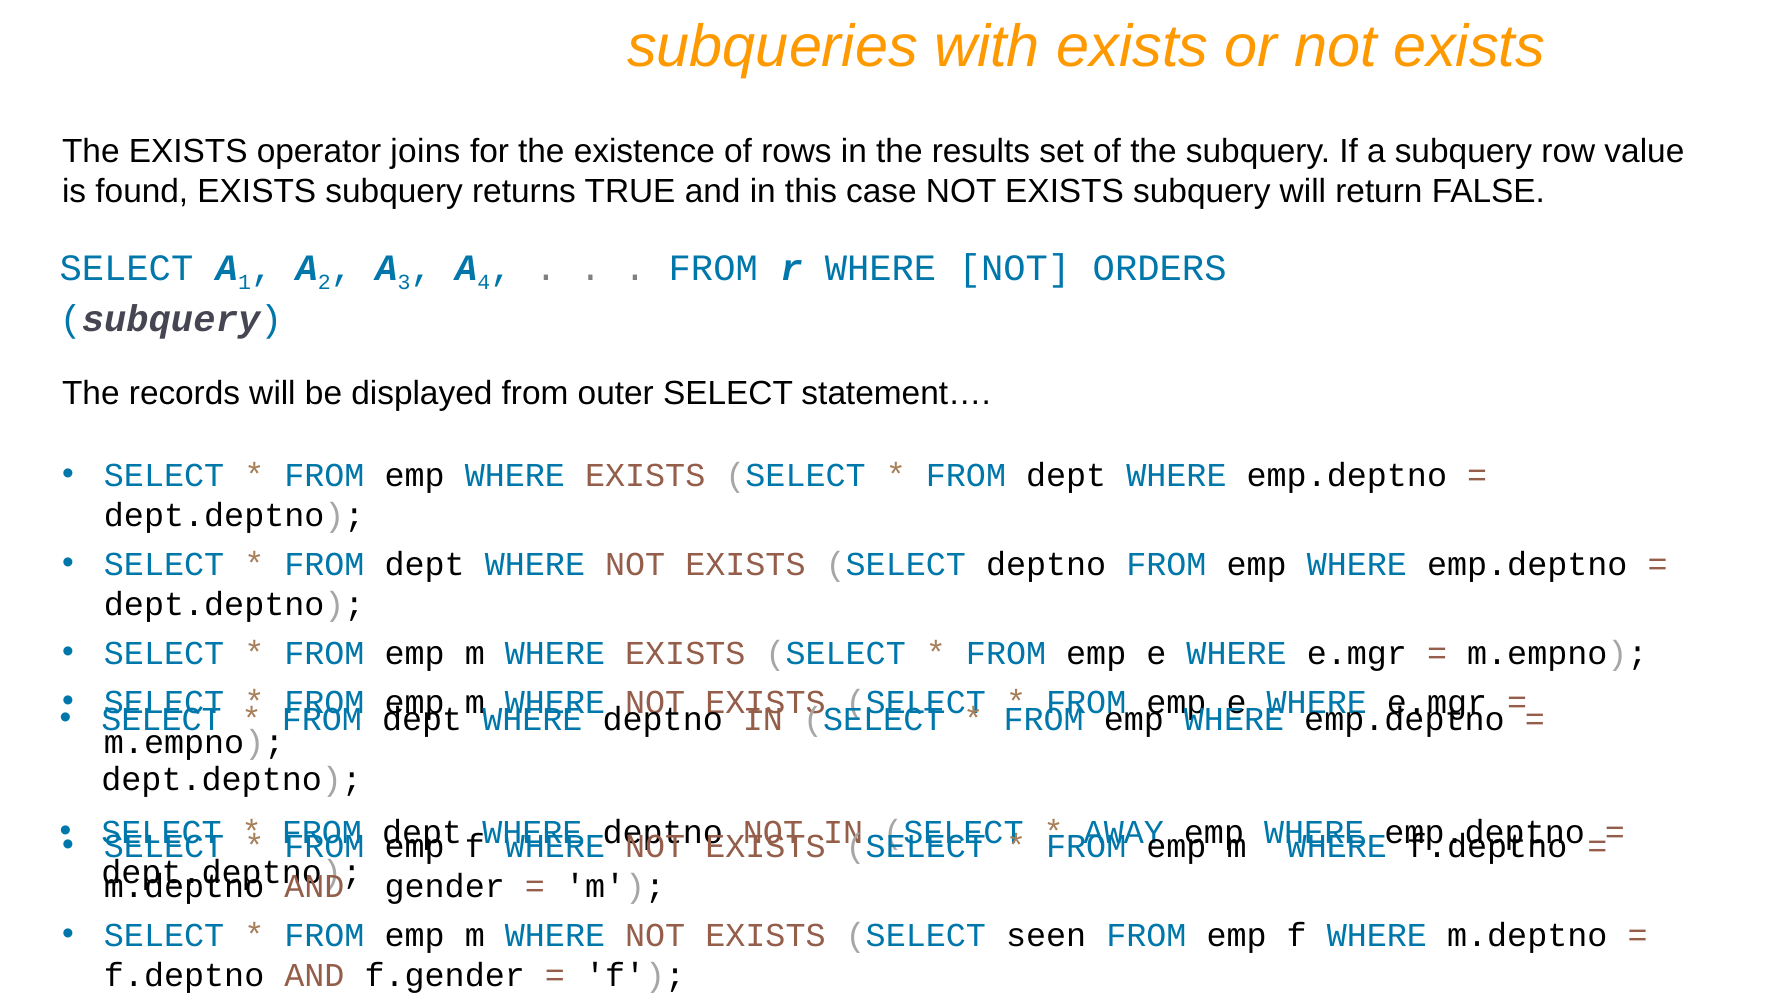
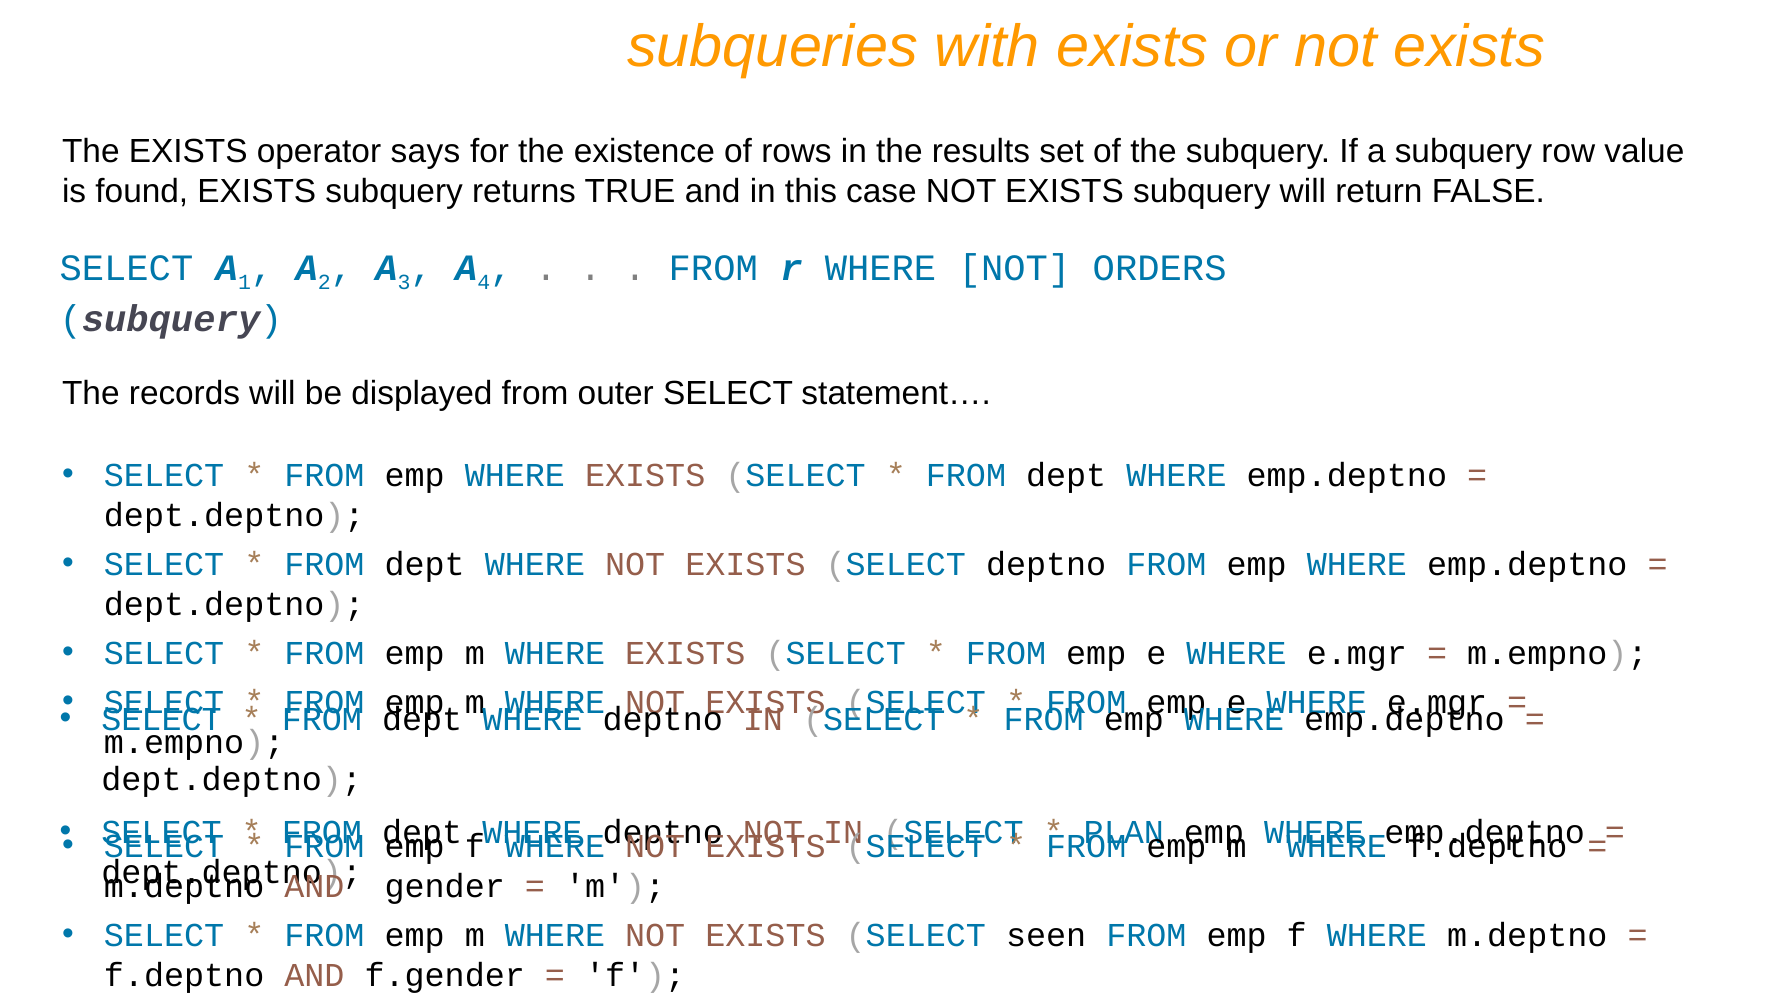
joins: joins -> says
AWAY: AWAY -> PLAN
